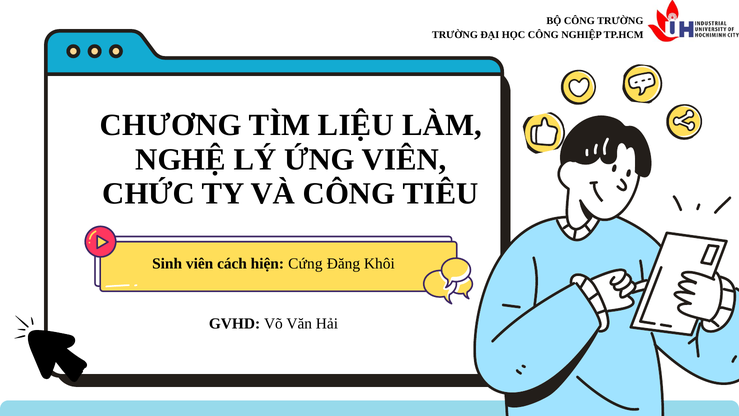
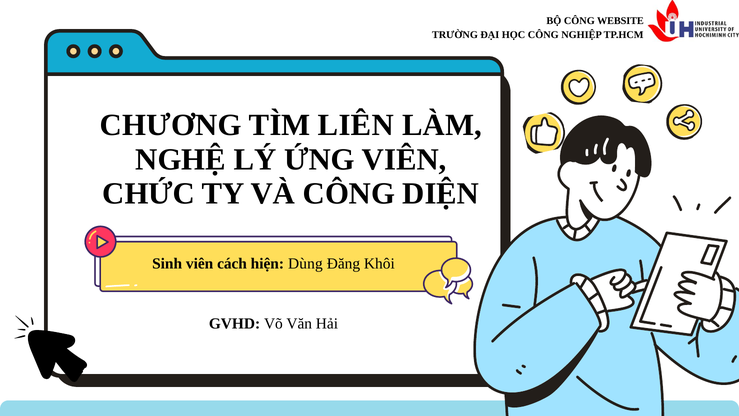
CÔNG TRƯỜNG: TRƯỜNG -> WEBSITE
LIỆU: LIỆU -> LIÊN
TIÊU: TIÊU -> DIỆN
Cứng: Cứng -> Dùng
